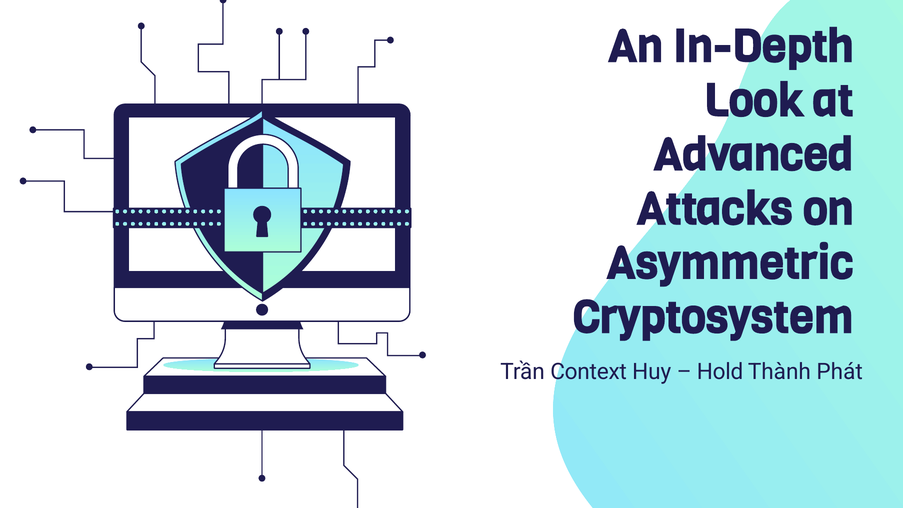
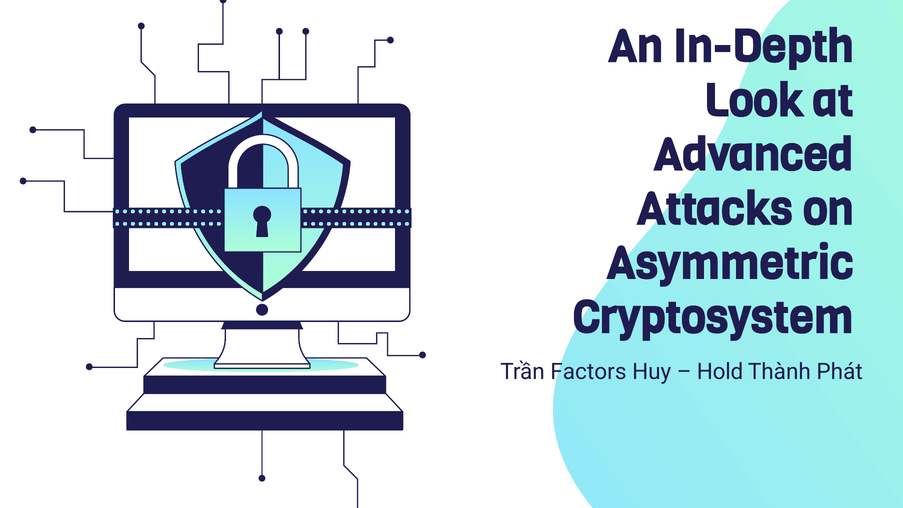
Context: Context -> Factors
